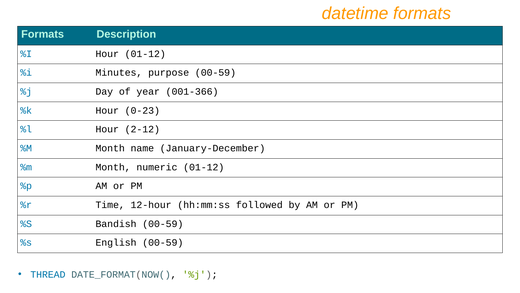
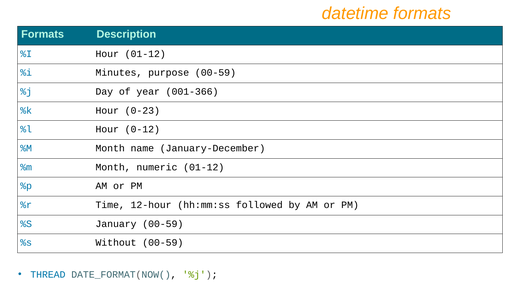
2-12: 2-12 -> 0-12
Bandish: Bandish -> January
English: English -> Without
